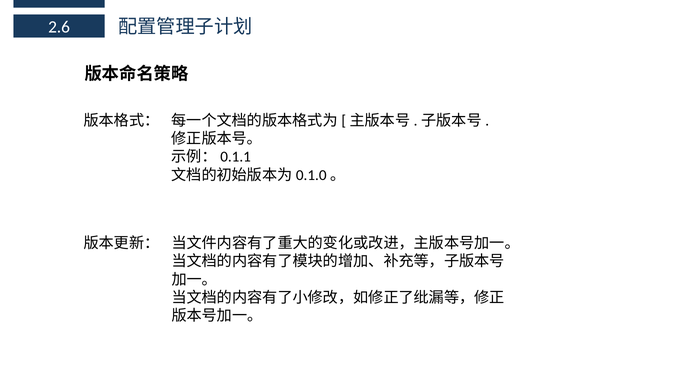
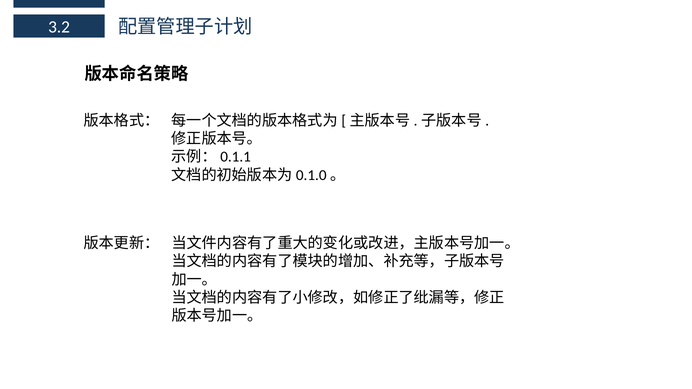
2.6: 2.6 -> 3.2
